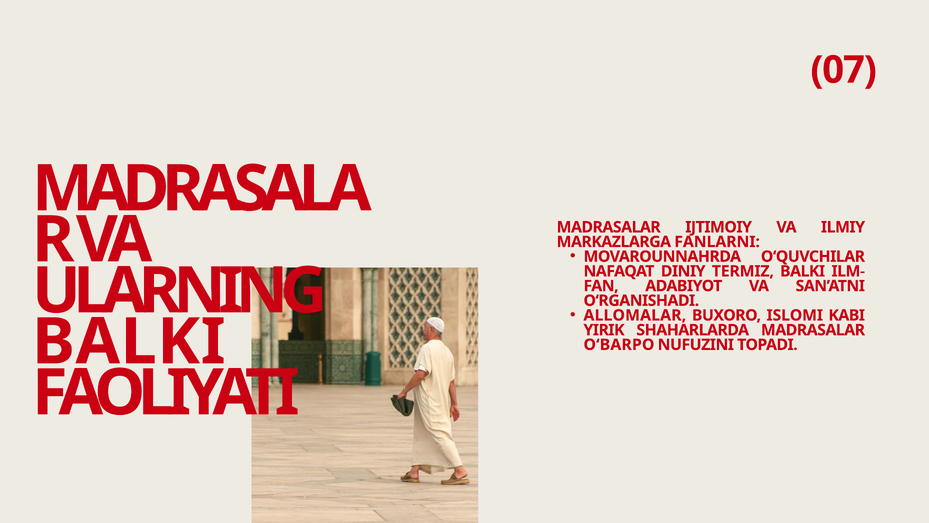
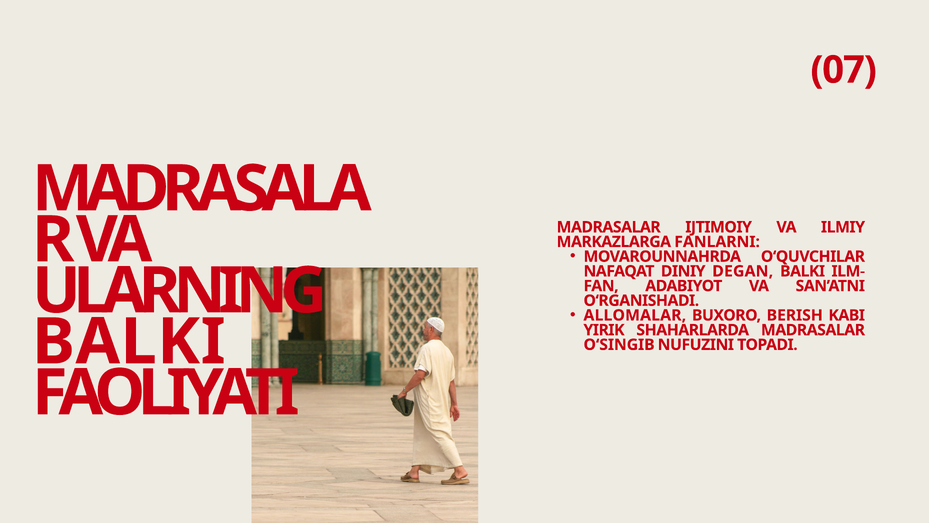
TERMIZ: TERMIZ -> DEGAN
ISLOMI: ISLOMI -> BERISH
O‘BARPO: O‘BARPO -> O‘SINGIB
